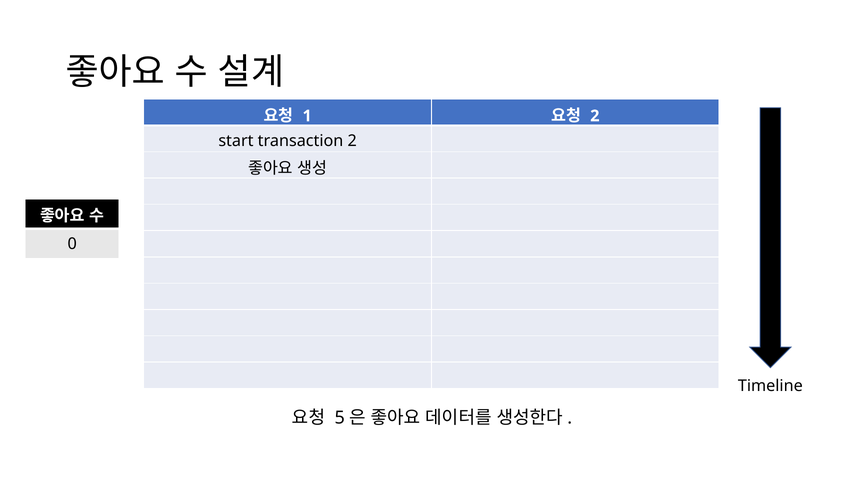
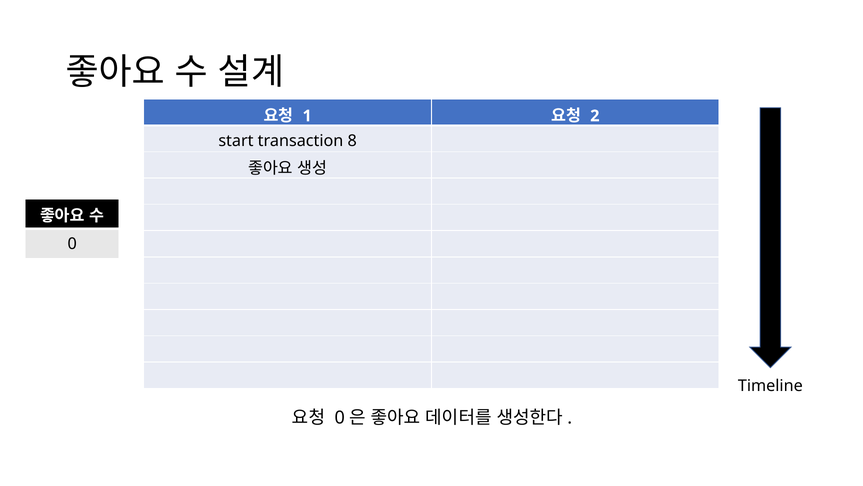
transaction 2: 2 -> 8
5 at (340, 417): 5 -> 0
